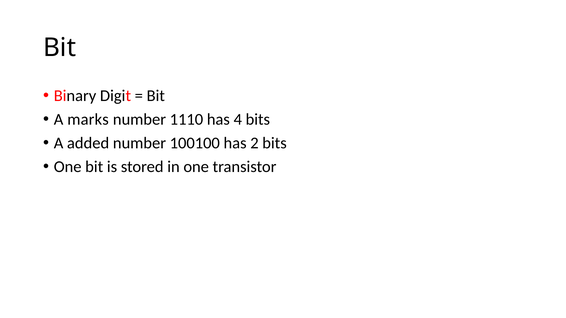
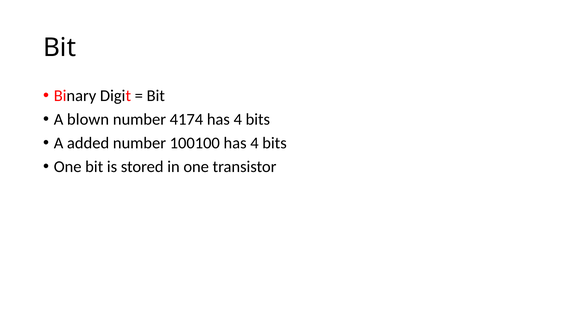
marks: marks -> blown
1110: 1110 -> 4174
100100 has 2: 2 -> 4
